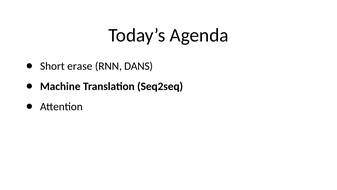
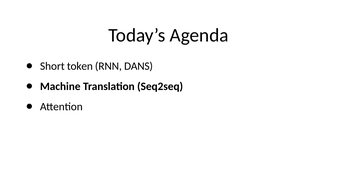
erase: erase -> token
